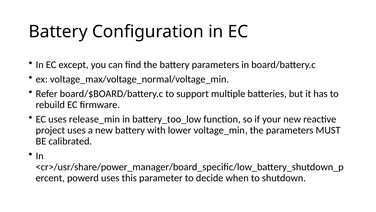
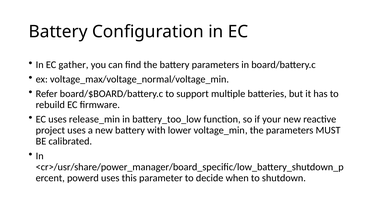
except: except -> gather
